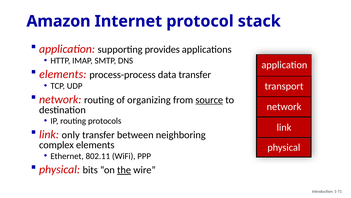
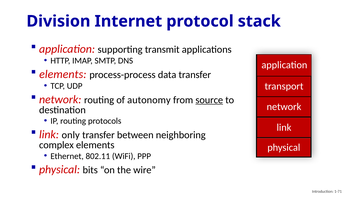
Amazon: Amazon -> Division
provides: provides -> transmit
organizing: organizing -> autonomy
the underline: present -> none
